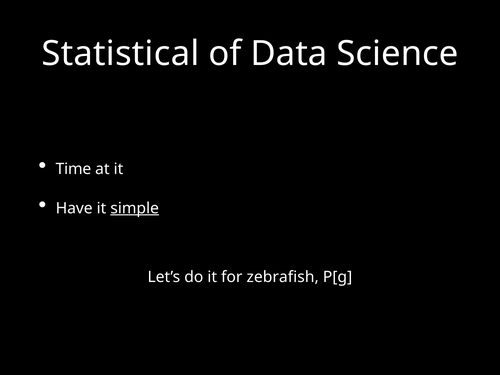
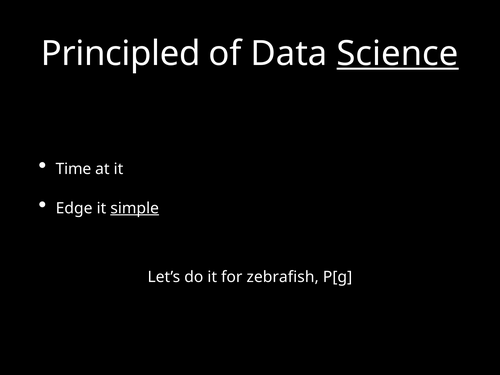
Statistical: Statistical -> Principled
Science underline: none -> present
Have: Have -> Edge
